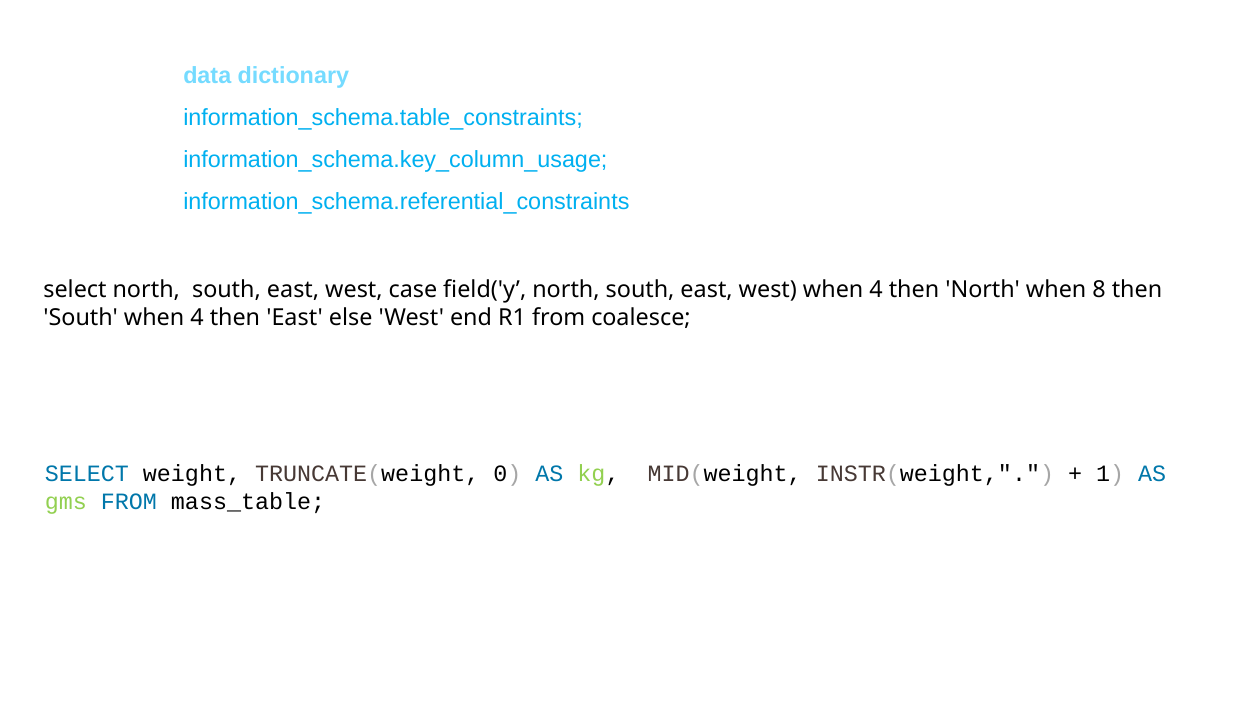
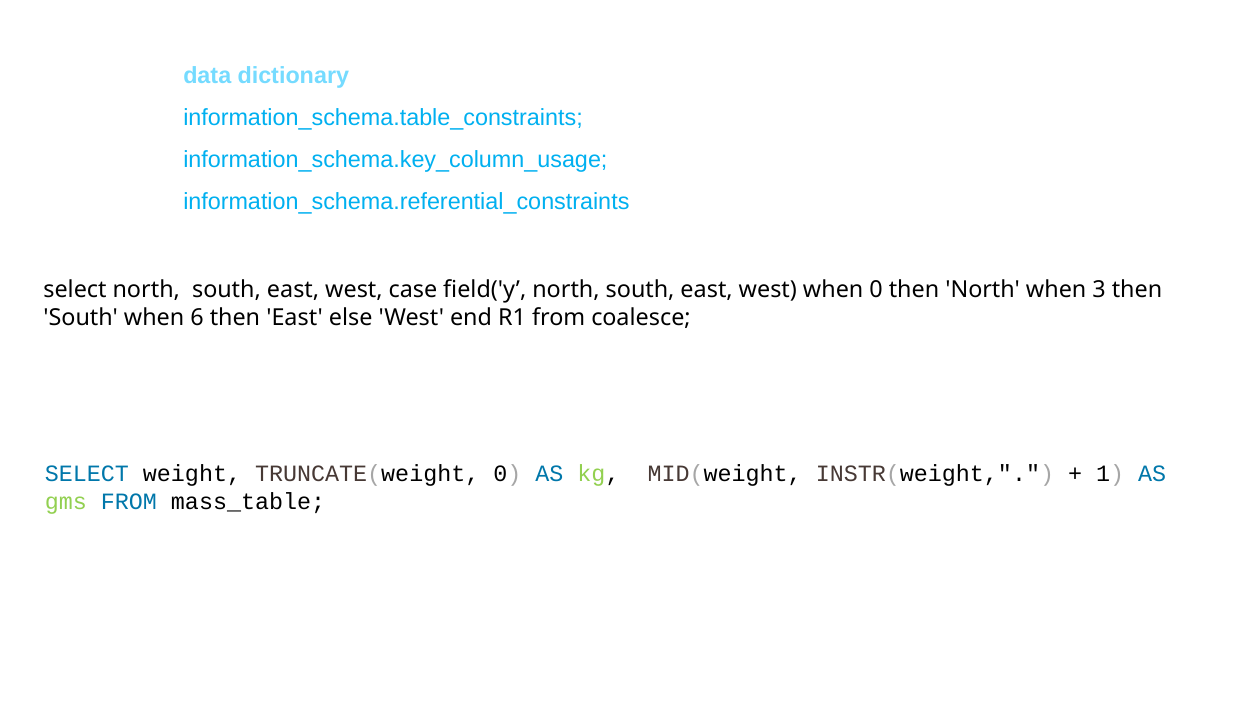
west when 4: 4 -> 0
8: 8 -> 3
South when 4: 4 -> 6
